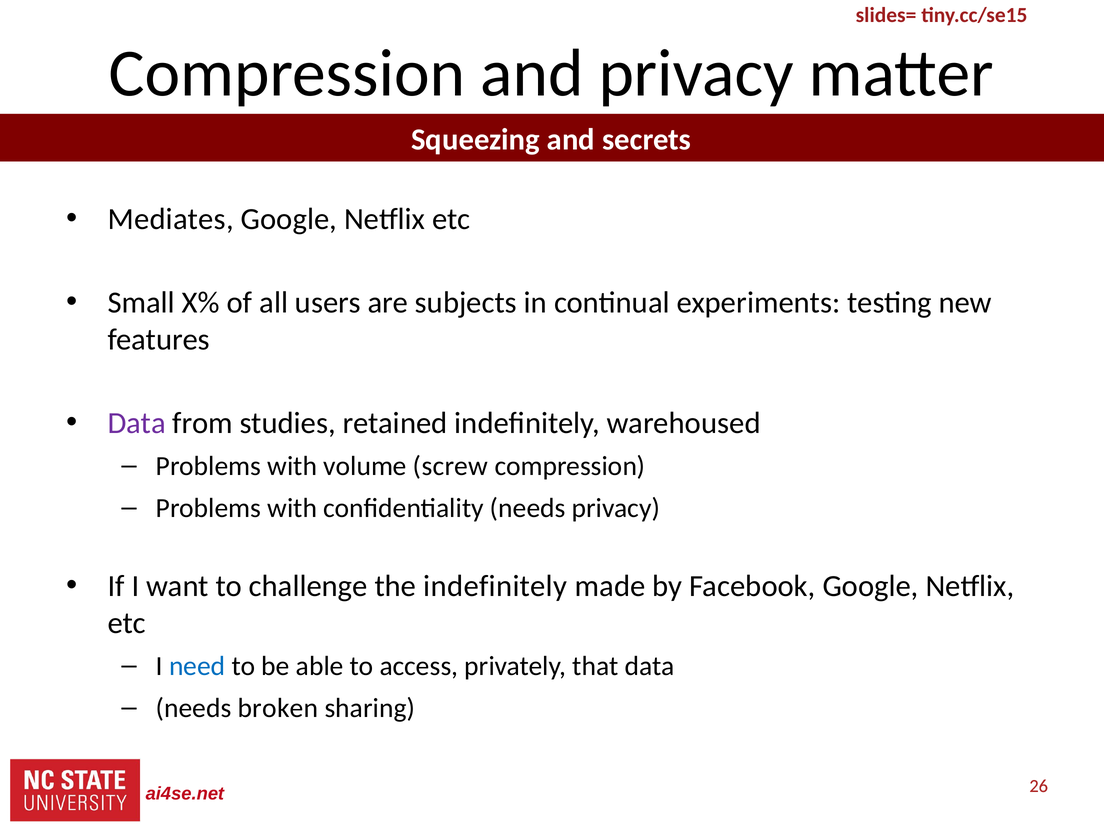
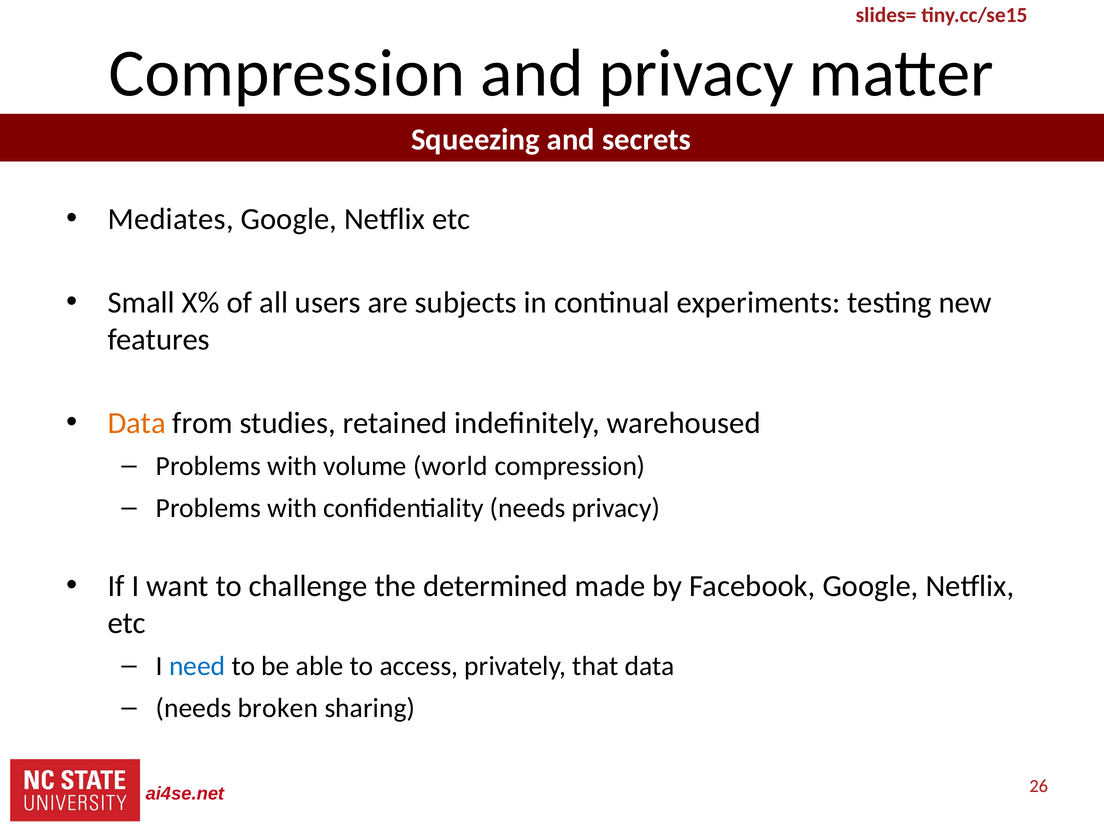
Data at (137, 423) colour: purple -> orange
screw: screw -> world
the indefinitely: indefinitely -> determined
